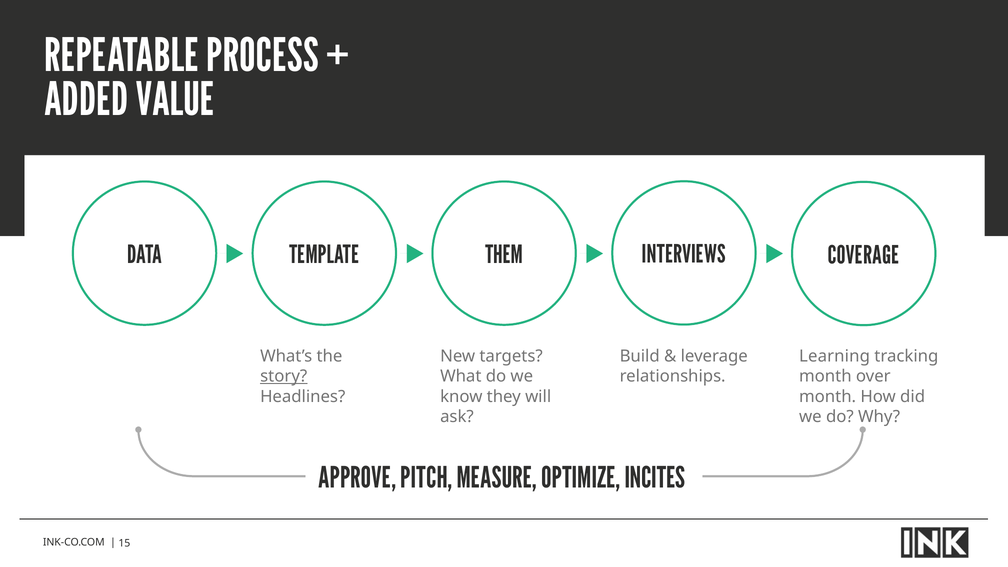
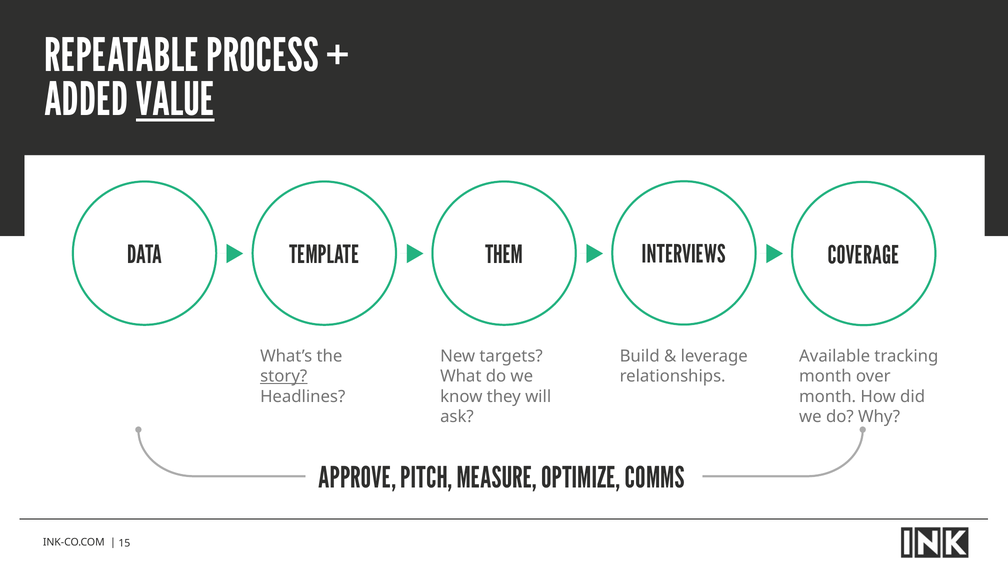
VALUE underline: none -> present
Learning: Learning -> Available
INCITES: INCITES -> COMMS
